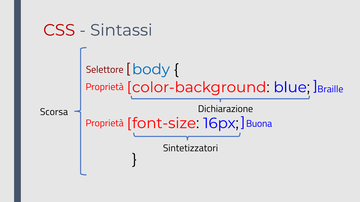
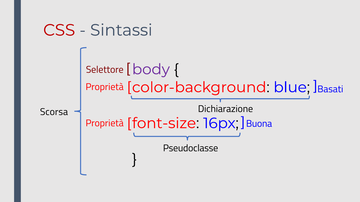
body colour: blue -> purple
Braille: Braille -> Basati
Sintetizzatori: Sintetizzatori -> Pseudoclasse
